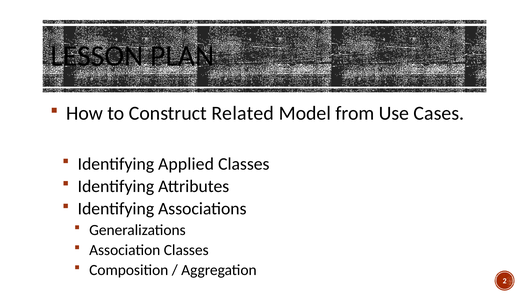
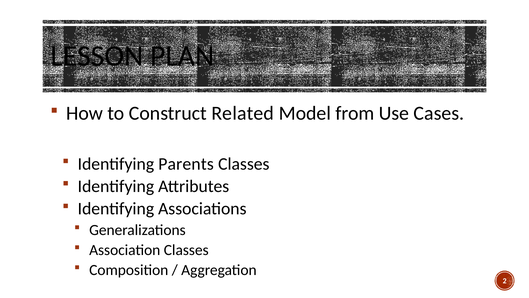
Applied: Applied -> Parents
